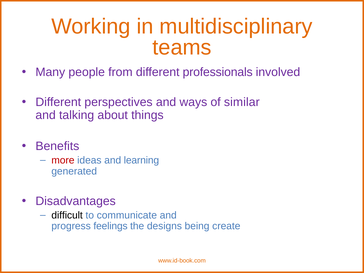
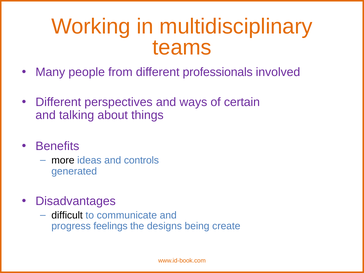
similar: similar -> certain
more colour: red -> black
learning: learning -> controls
